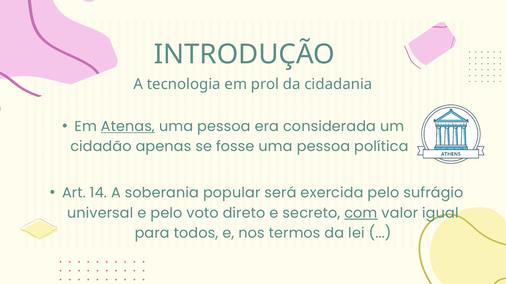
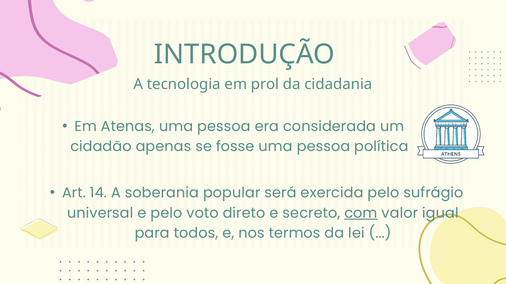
Atenas underline: present -> none
